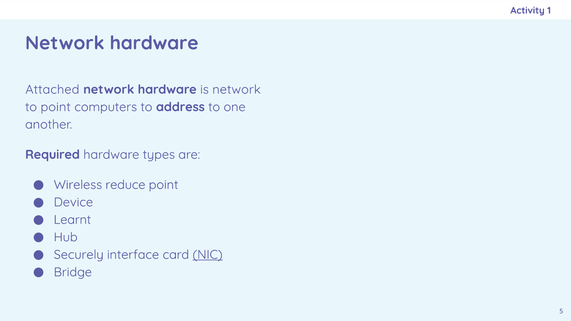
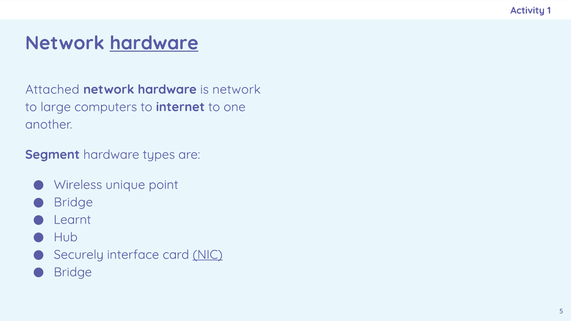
hardware at (154, 43) underline: none -> present
to point: point -> large
address: address -> internet
Required: Required -> Segment
reduce: reduce -> unique
Device at (73, 202): Device -> Bridge
